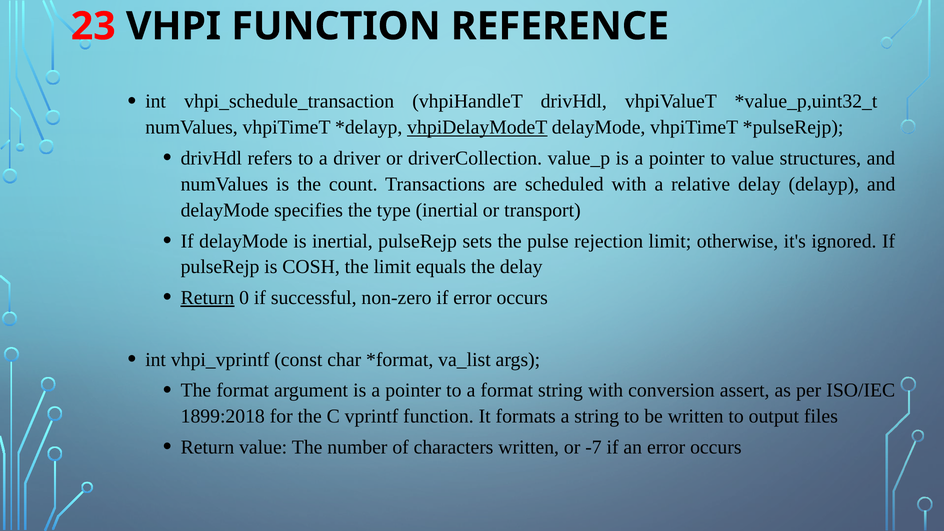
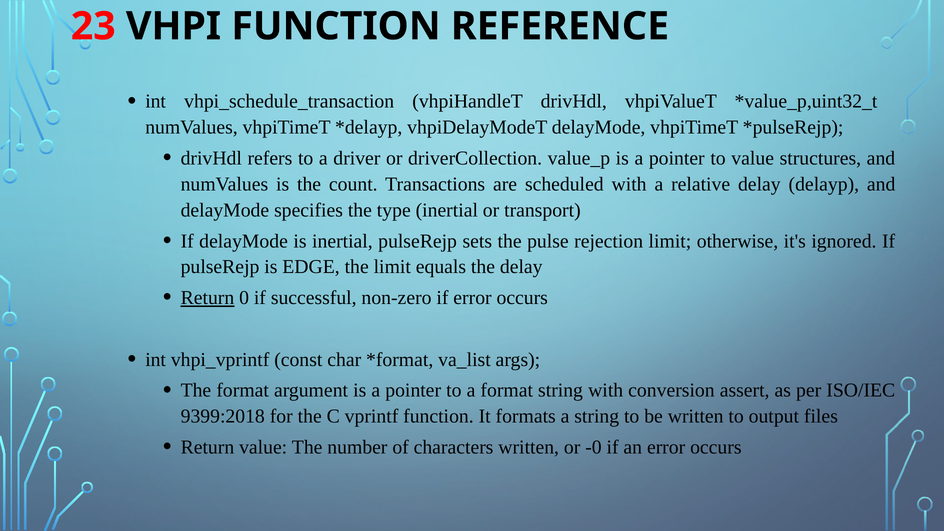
vhpiDelayModeT underline: present -> none
COSH: COSH -> EDGE
1899:2018: 1899:2018 -> 9399:2018
-7: -7 -> -0
